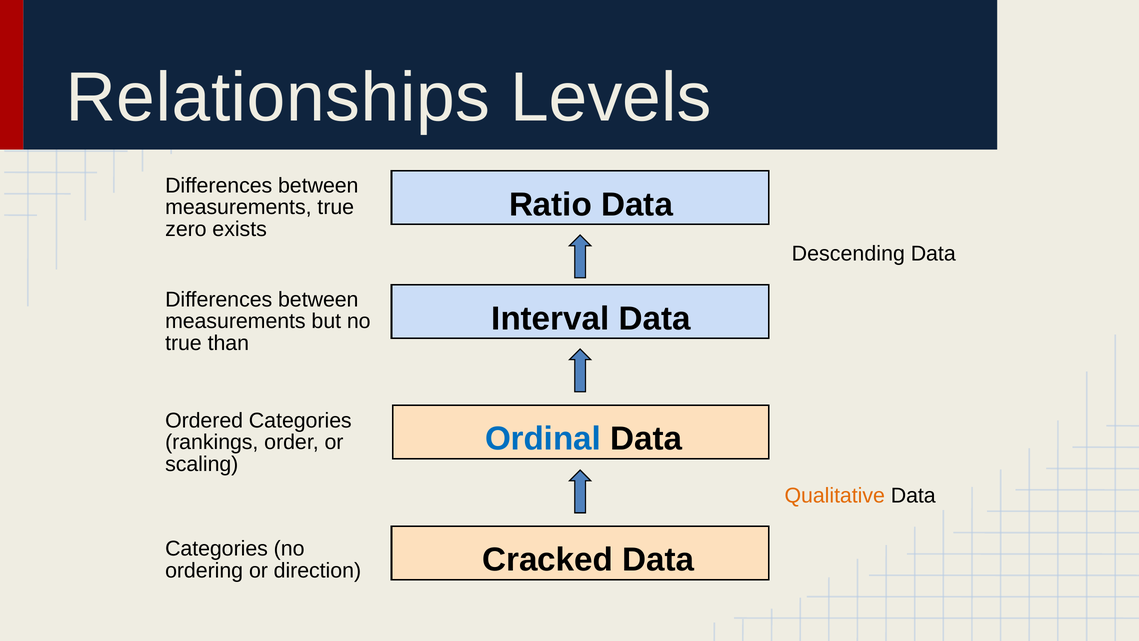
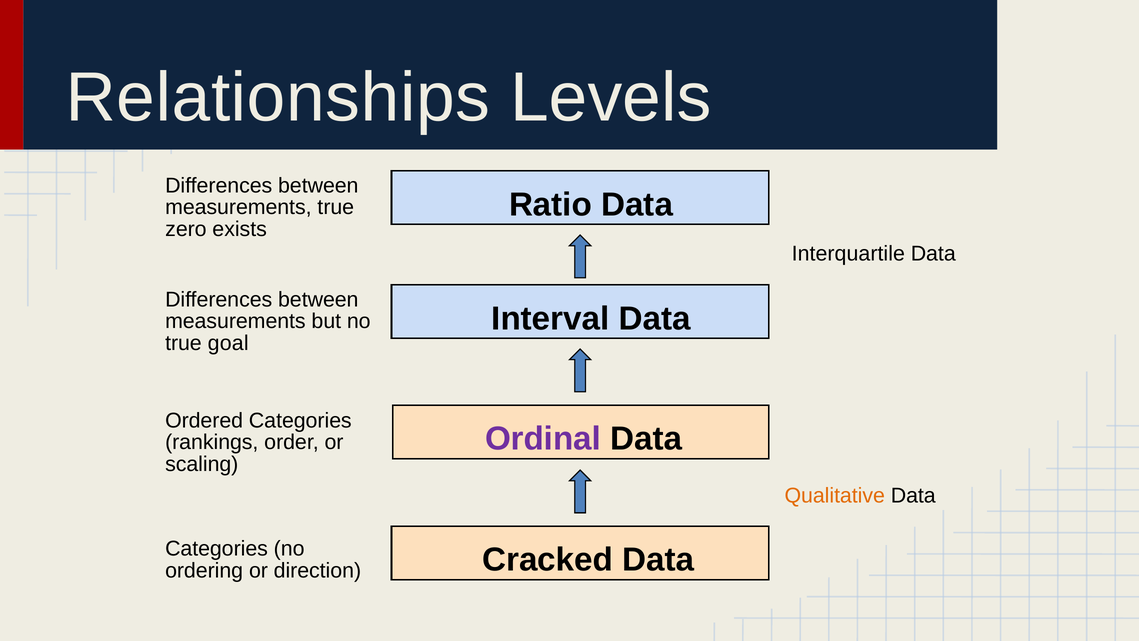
Descending: Descending -> Interquartile
than: than -> goal
Ordinal colour: blue -> purple
